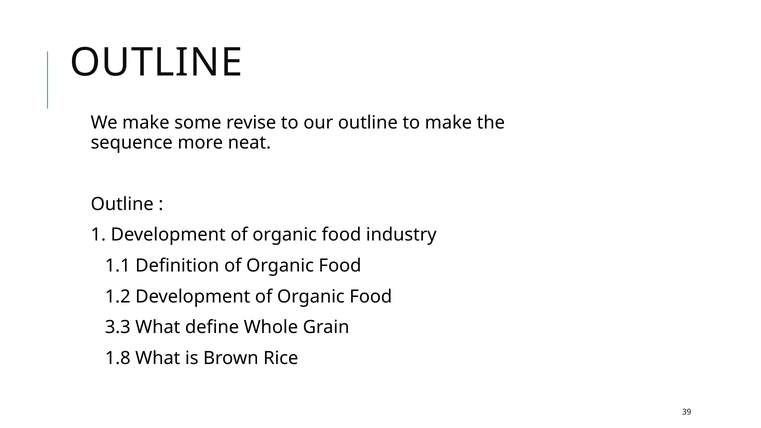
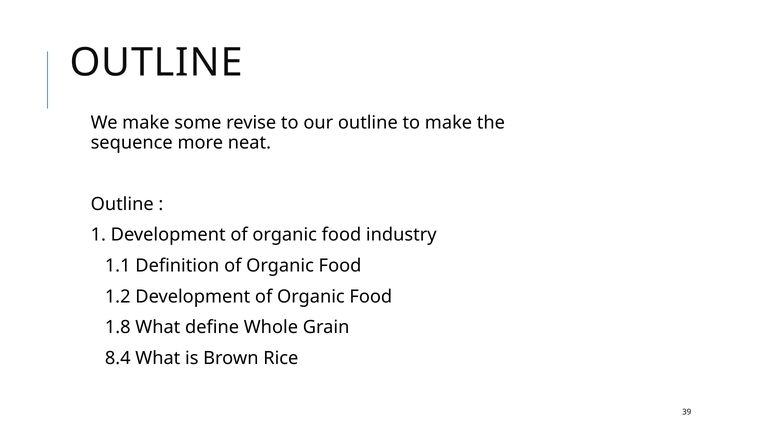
3.3: 3.3 -> 1.8
1.8: 1.8 -> 8.4
